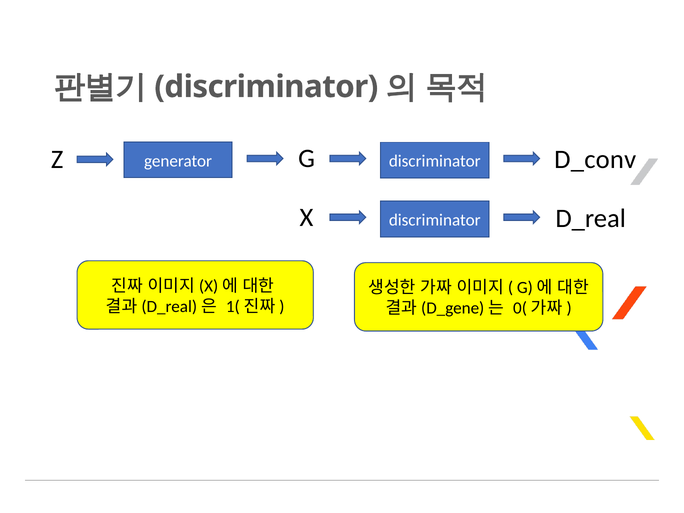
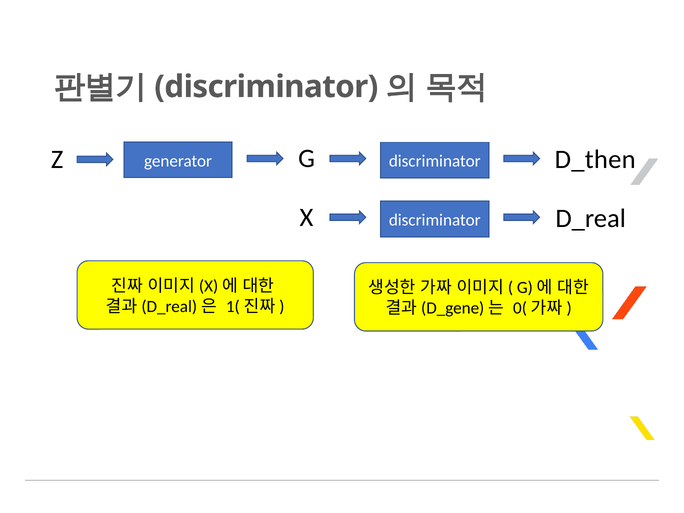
D_conv: D_conv -> D_then
